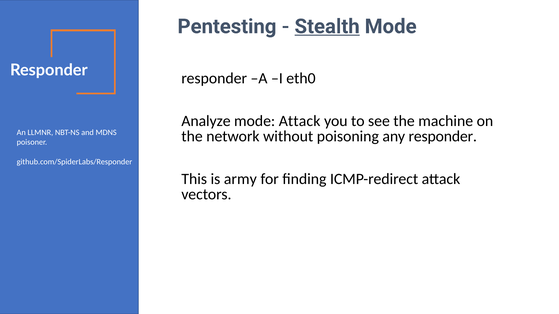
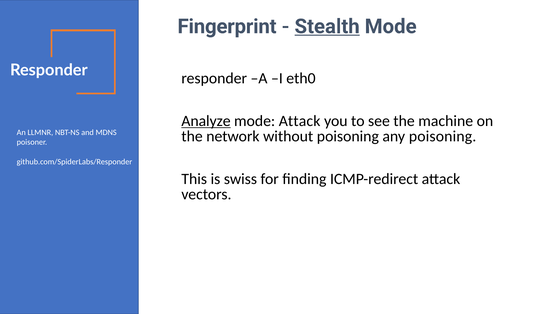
Pentesting: Pentesting -> Fingerprint
Analyze underline: none -> present
any responder: responder -> poisoning
army: army -> swiss
